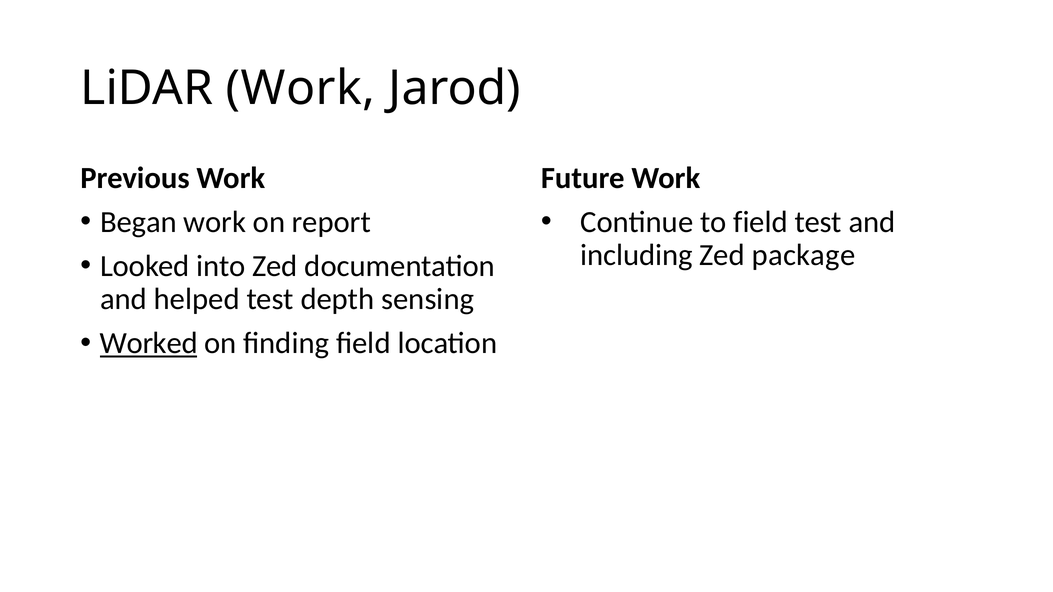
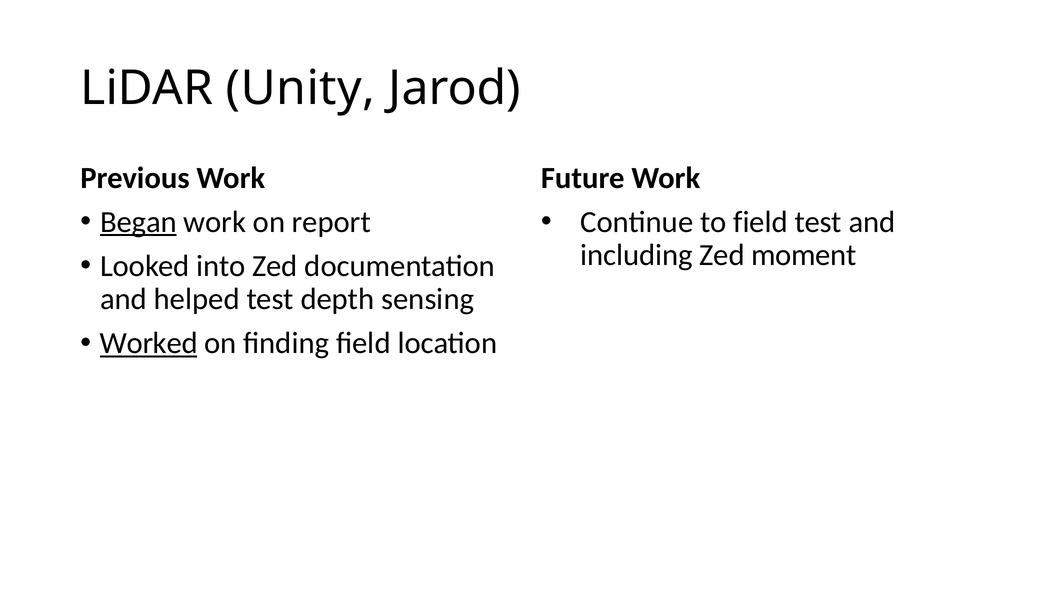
LiDAR Work: Work -> Unity
Began underline: none -> present
package: package -> moment
